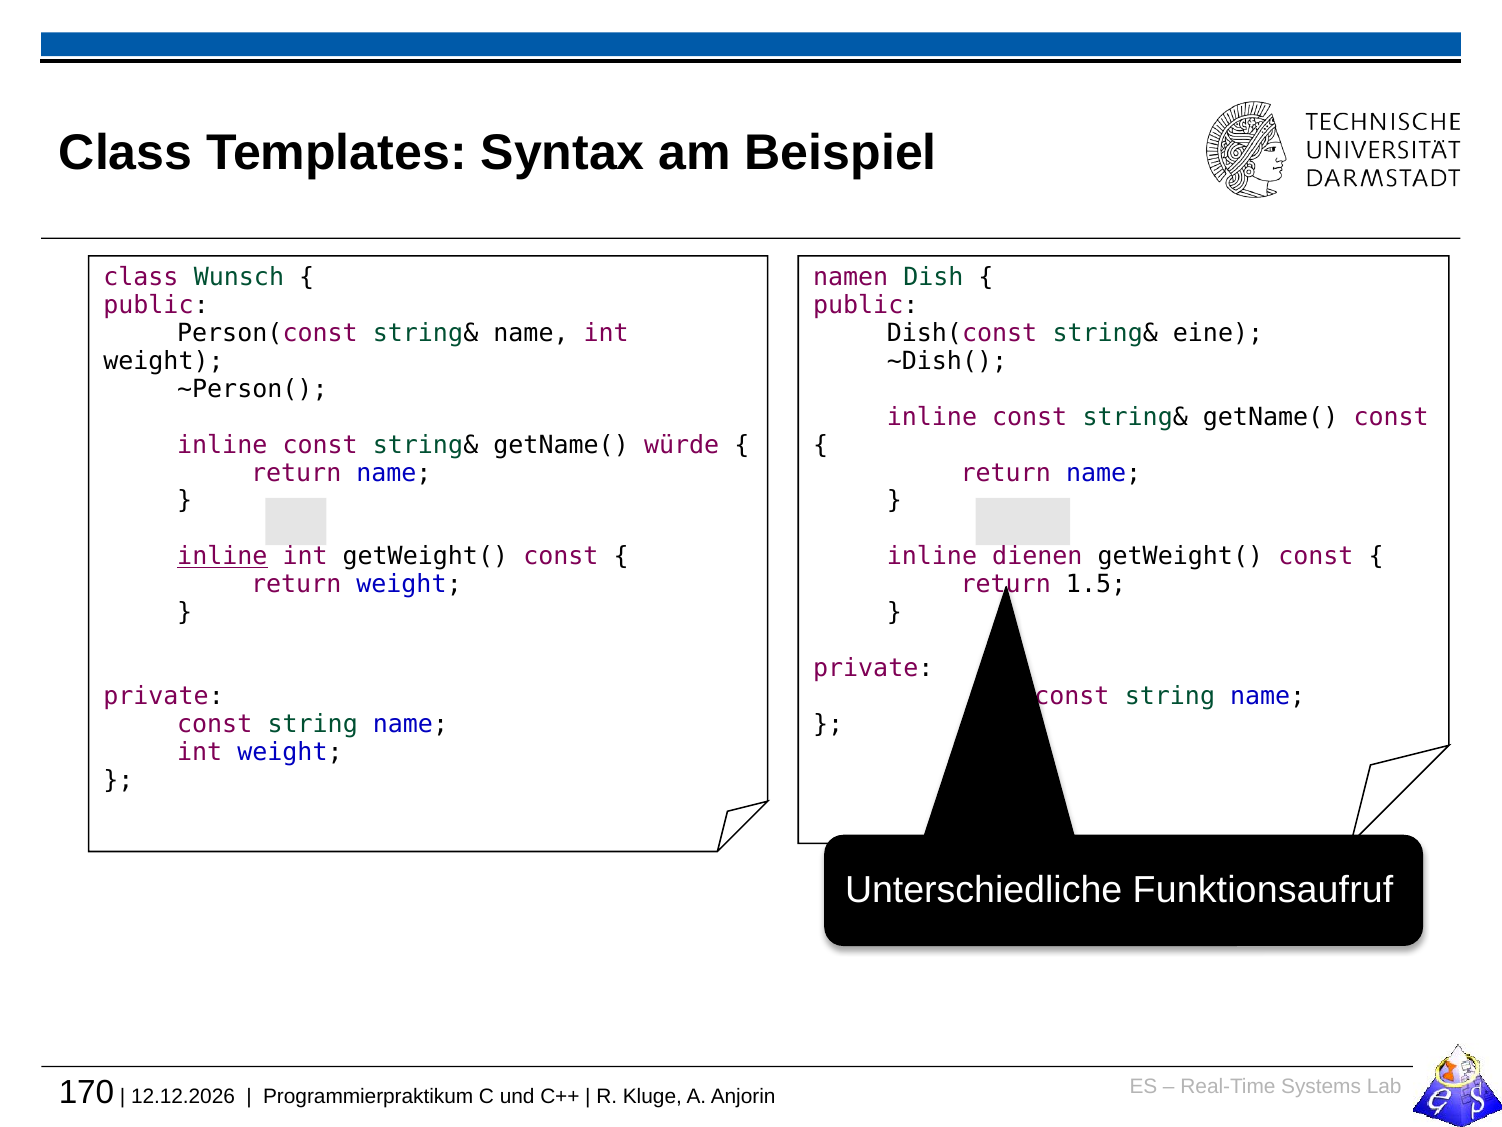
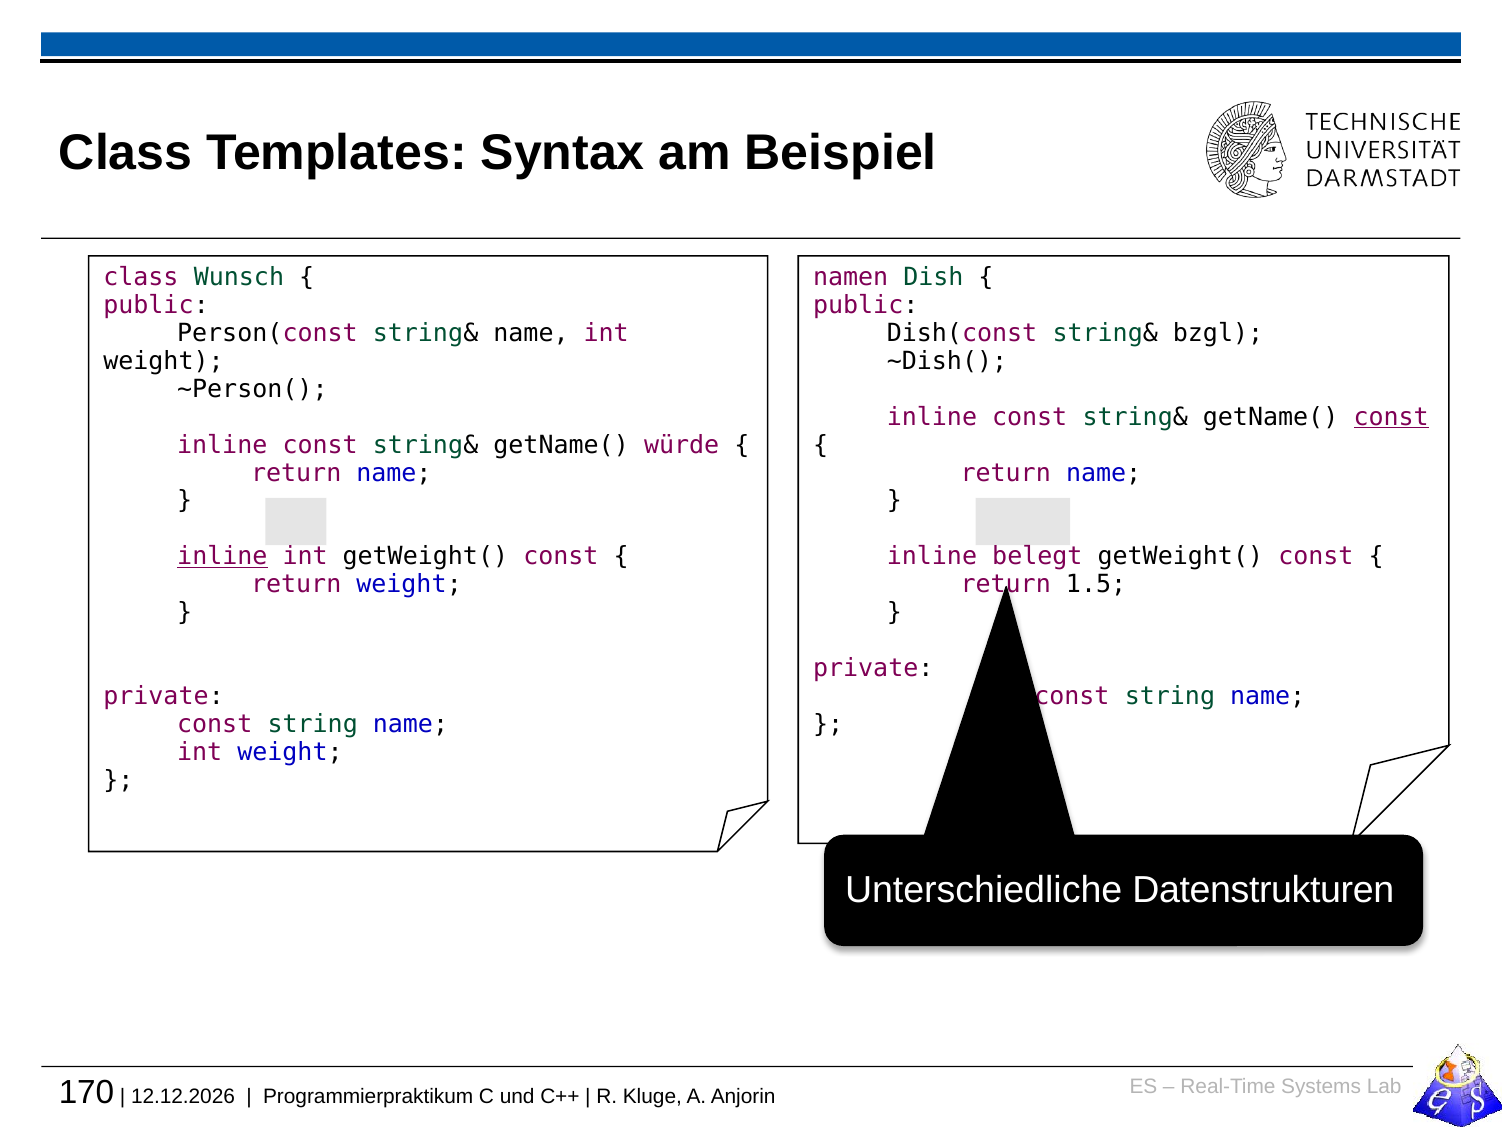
eine: eine -> bzgl
const at (1391, 417) underline: none -> present
dienen: dienen -> belegt
Funktionsaufruf: Funktionsaufruf -> Datenstrukturen
